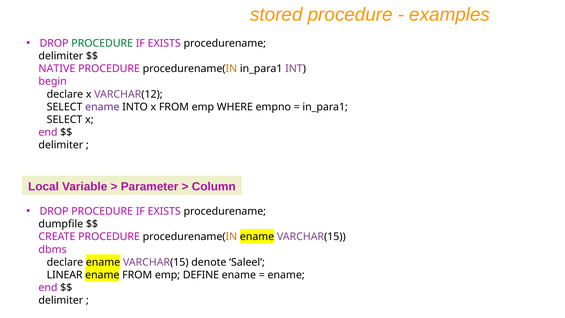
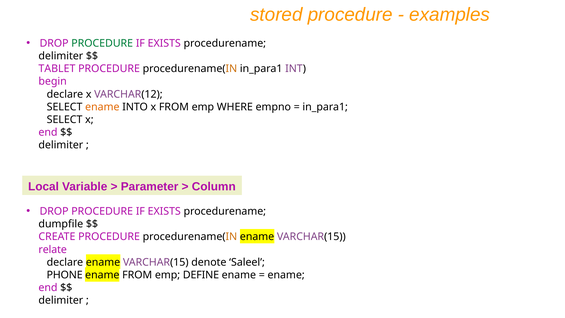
NATIVE: NATIVE -> TABLET
ename at (102, 107) colour: purple -> orange
dbms: dbms -> relate
LINEAR: LINEAR -> PHONE
